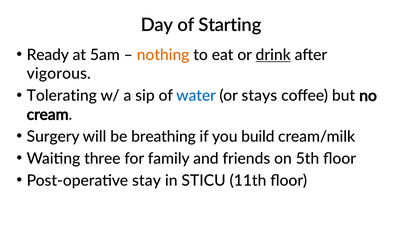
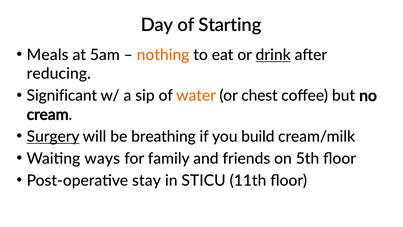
Ready: Ready -> Meals
vigorous: vigorous -> reducing
Tolerating: Tolerating -> Significant
water colour: blue -> orange
stays: stays -> chest
Surgery underline: none -> present
three: three -> ways
